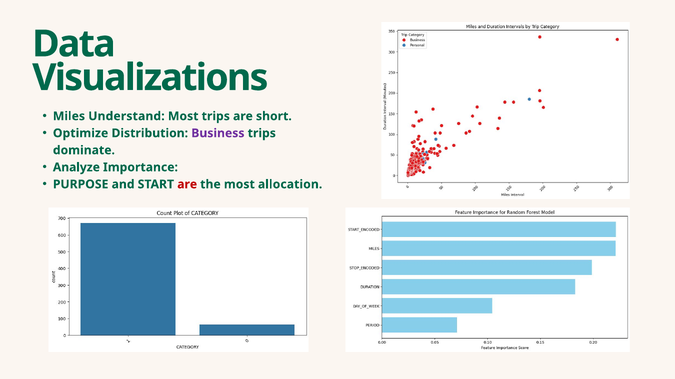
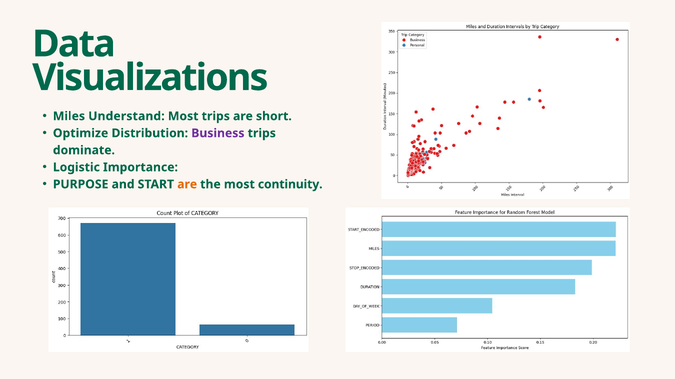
Analyze: Analyze -> Logistic
are at (187, 185) colour: red -> orange
allocation: allocation -> continuity
